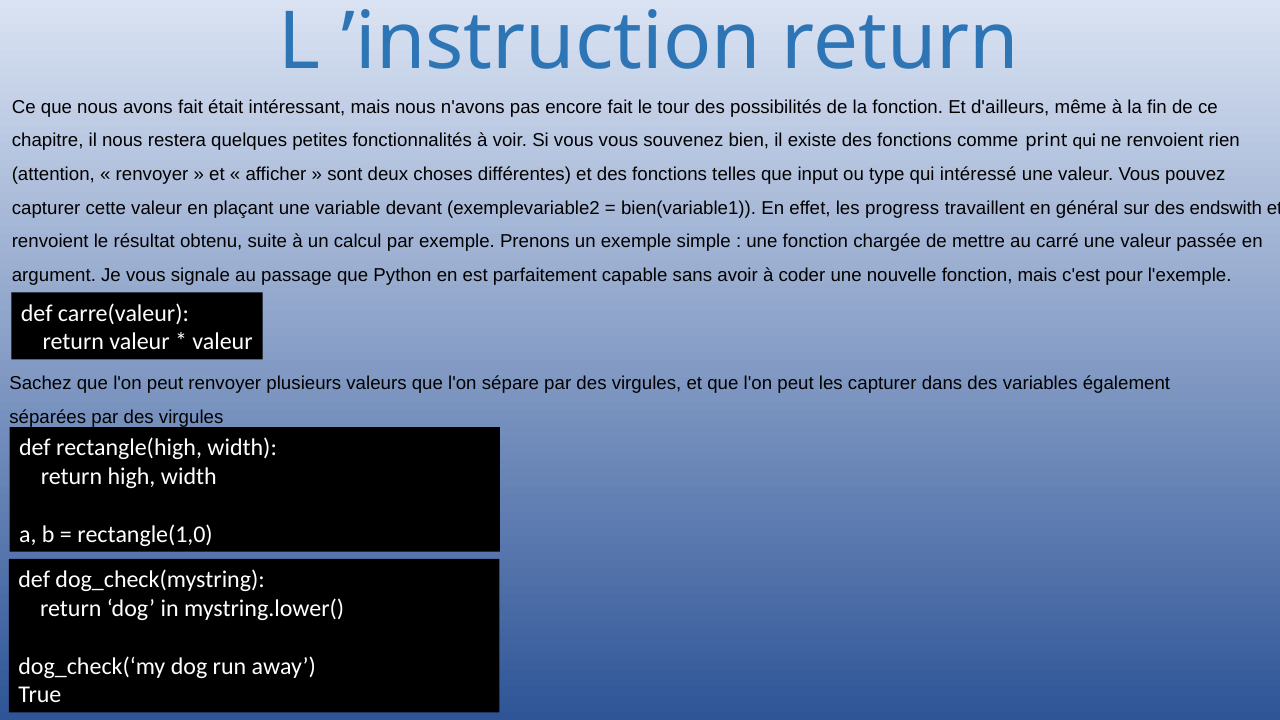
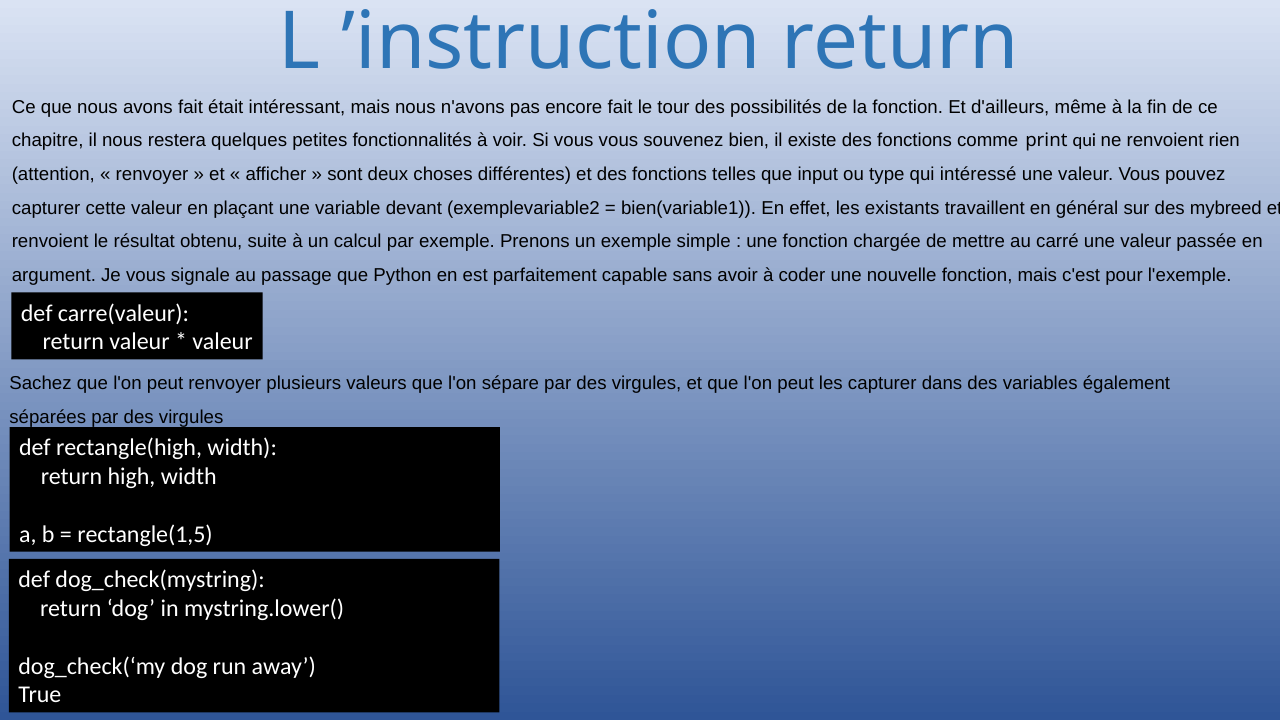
progress: progress -> existants
endswith: endswith -> mybreed
rectangle(1,0: rectangle(1,0 -> rectangle(1,5
